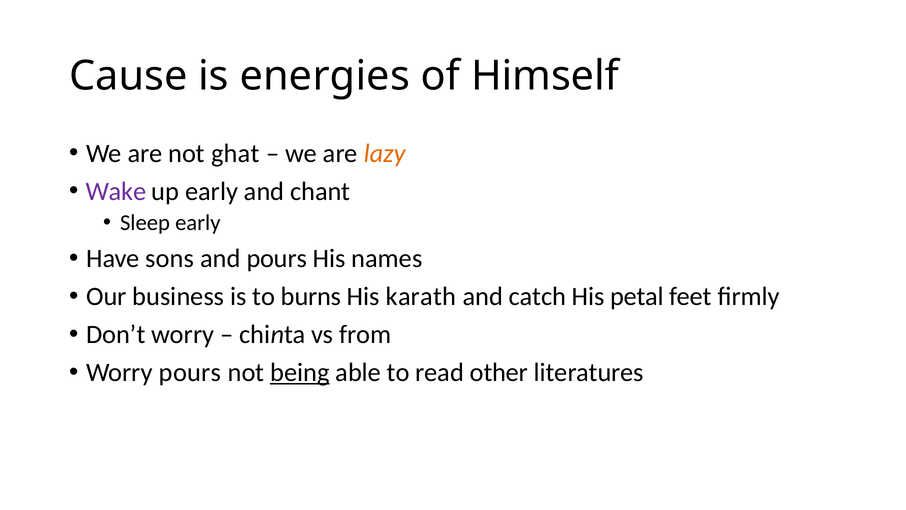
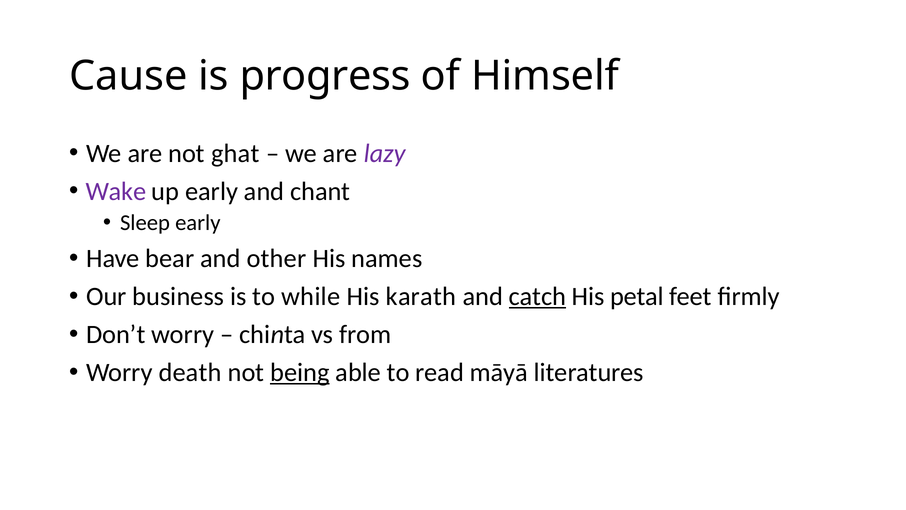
energies: energies -> progress
lazy colour: orange -> purple
sons: sons -> bear
and pours: pours -> other
burns: burns -> while
catch underline: none -> present
Worry pours: pours -> death
other: other -> māyā
